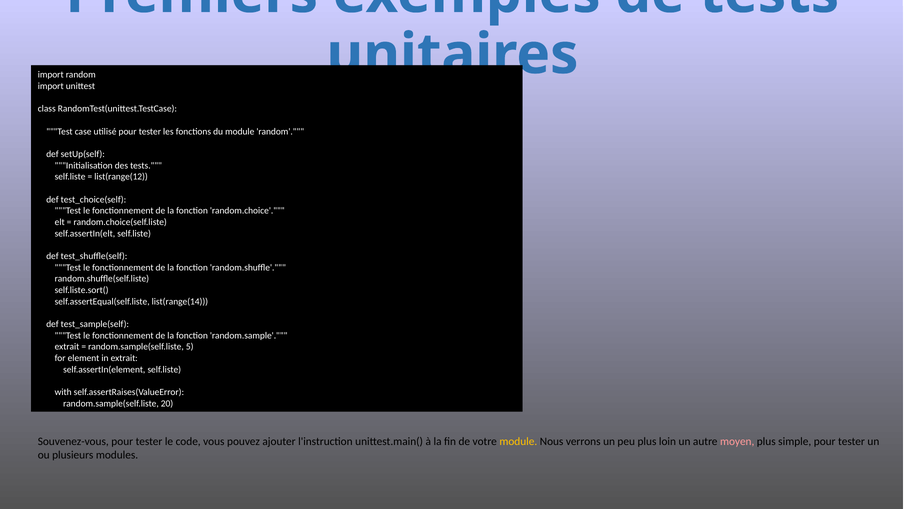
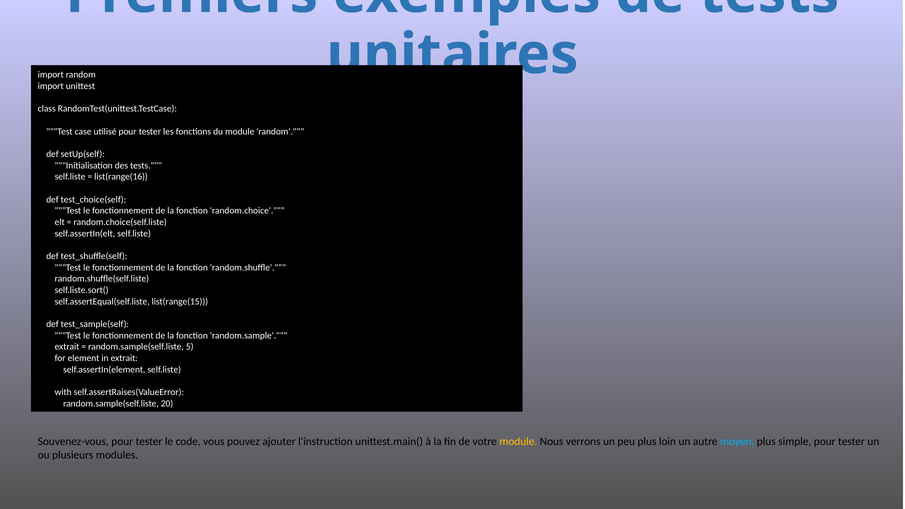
list(range(12: list(range(12 -> list(range(16
list(range(14: list(range(14 -> list(range(15
moyen colour: pink -> light blue
